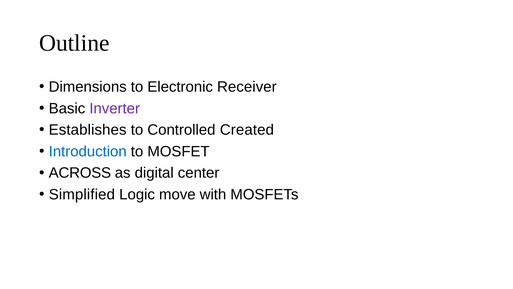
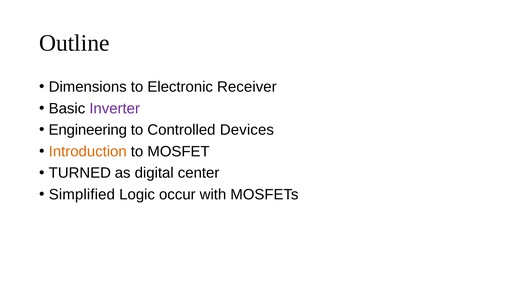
Establishes: Establishes -> Engineering
Created: Created -> Devices
Introduction colour: blue -> orange
ACROSS: ACROSS -> TURNED
move: move -> occur
